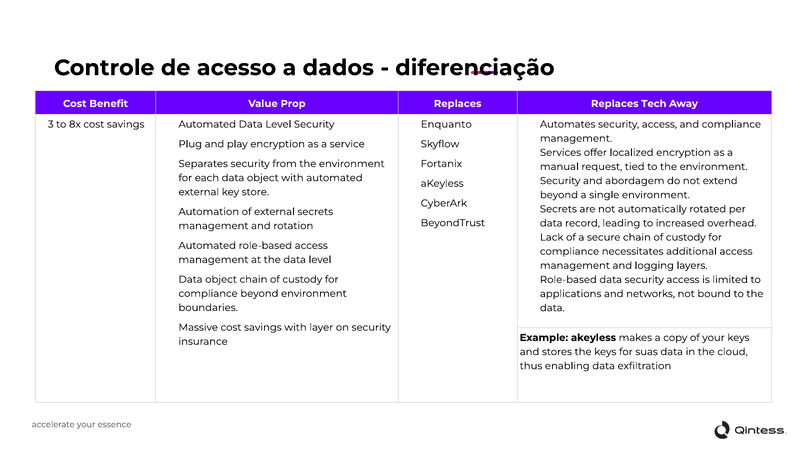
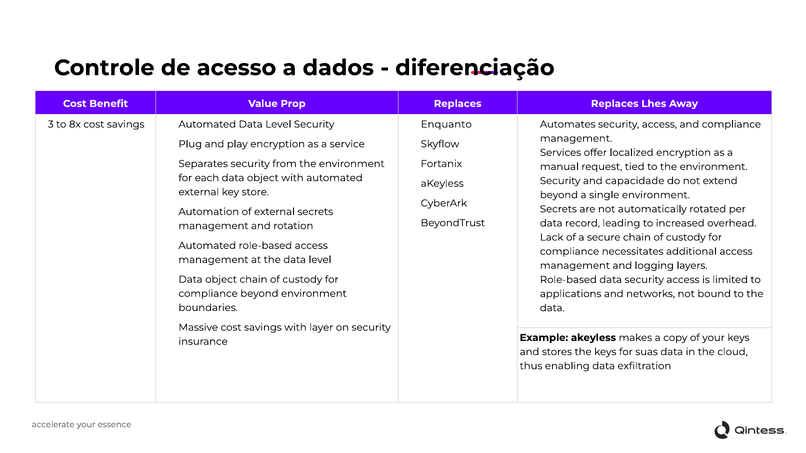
Tech: Tech -> Lhes
abordagem: abordagem -> capacidade
